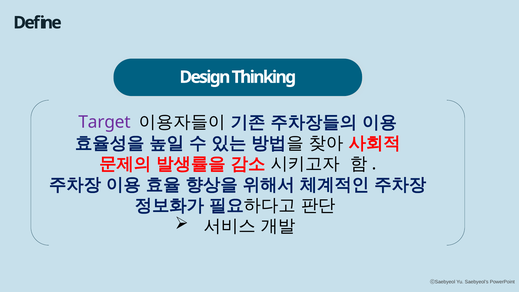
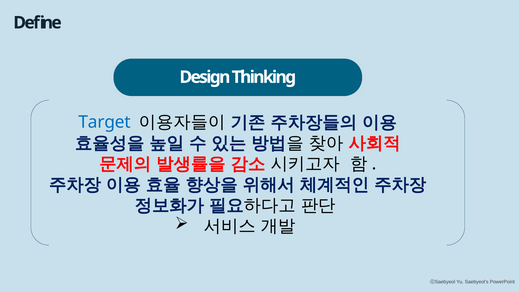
Target colour: purple -> blue
